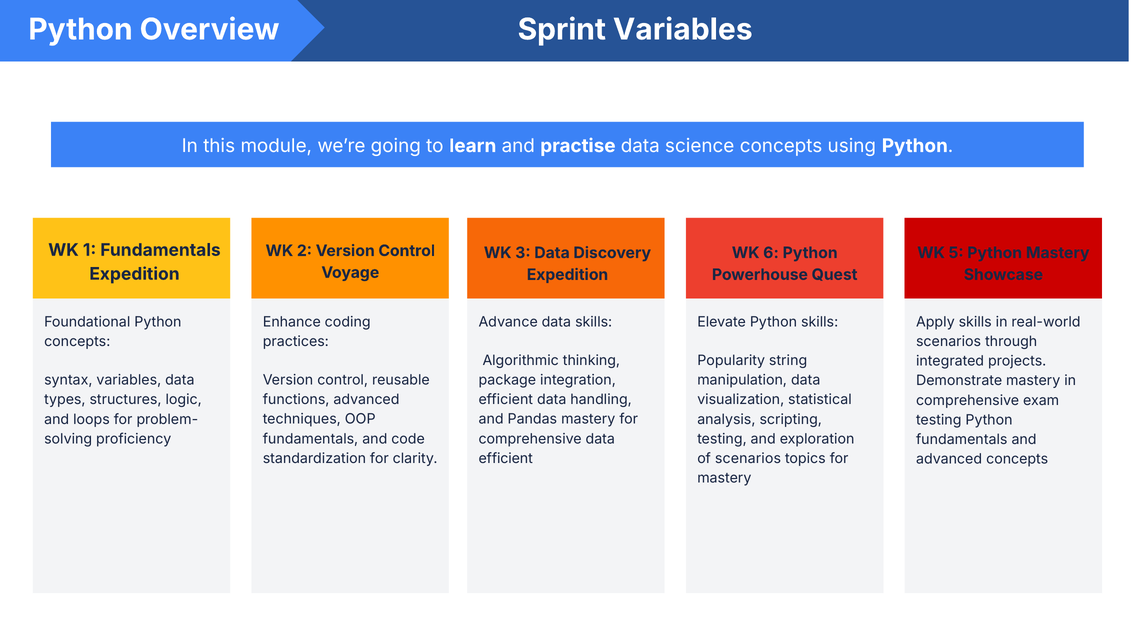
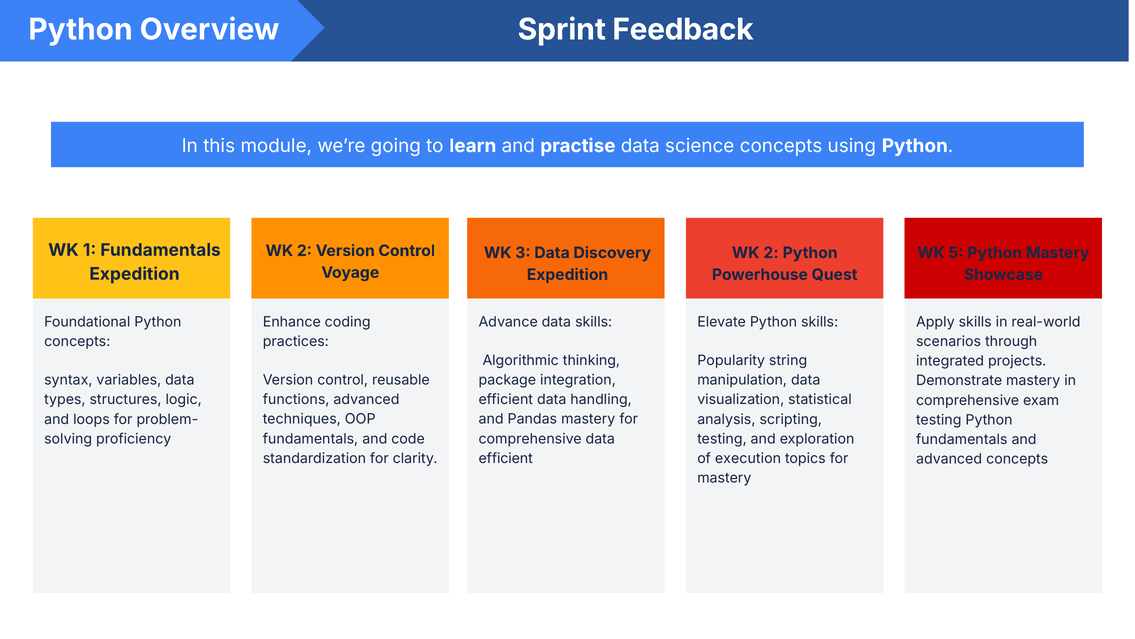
Sprint Variables: Variables -> Feedback
6 at (771, 253): 6 -> 2
of scenarios: scenarios -> execution
